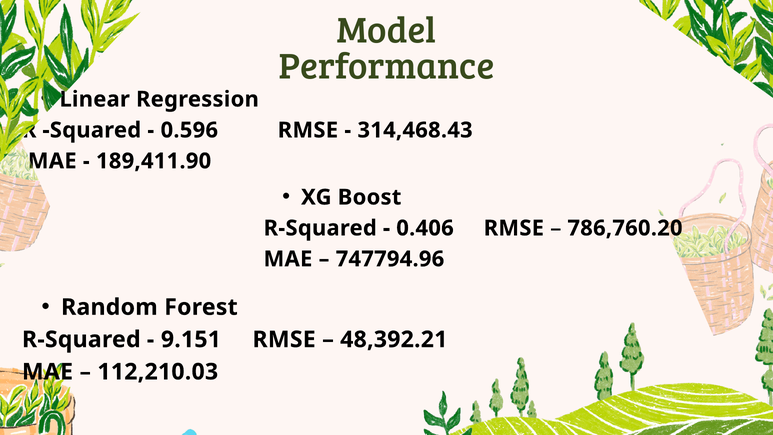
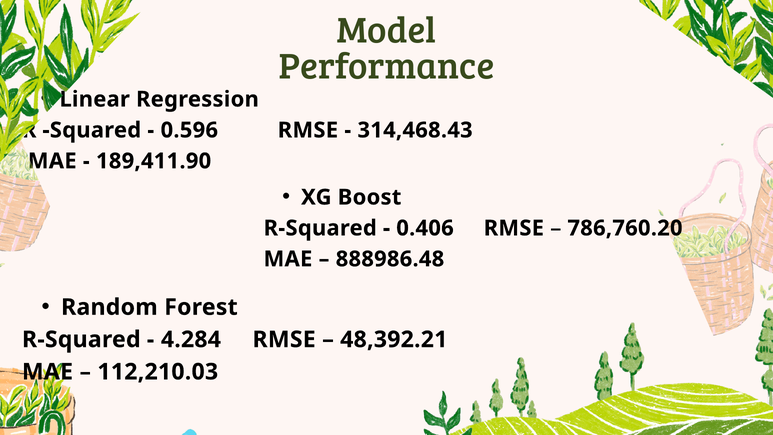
747794.96: 747794.96 -> 888986.48
9.151: 9.151 -> 4.284
